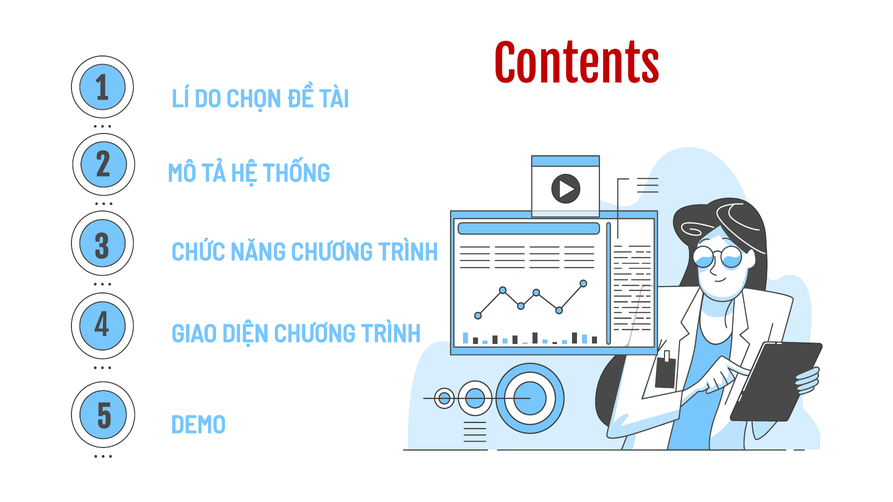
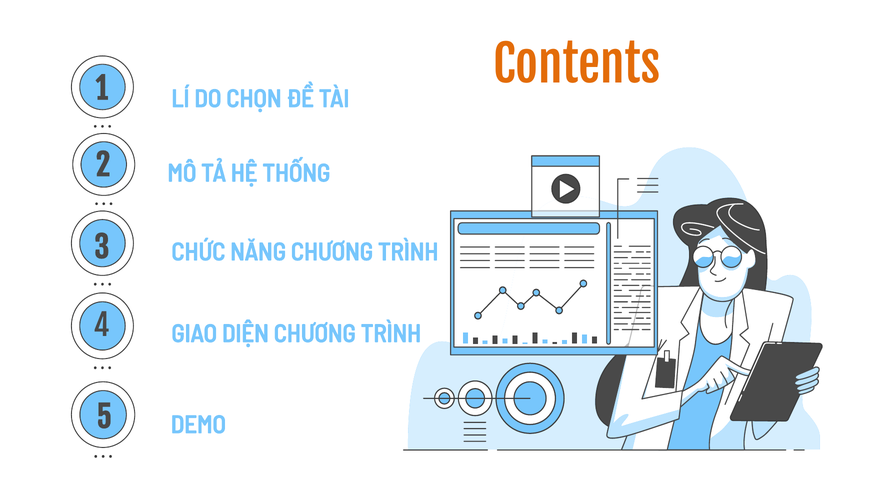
Contents colour: red -> orange
